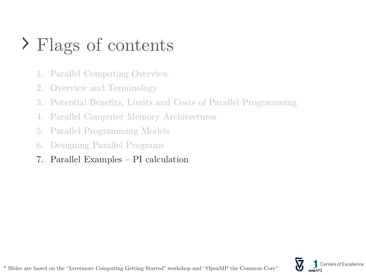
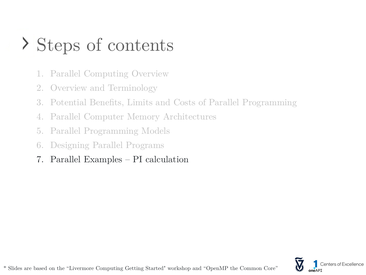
Flags: Flags -> Steps
